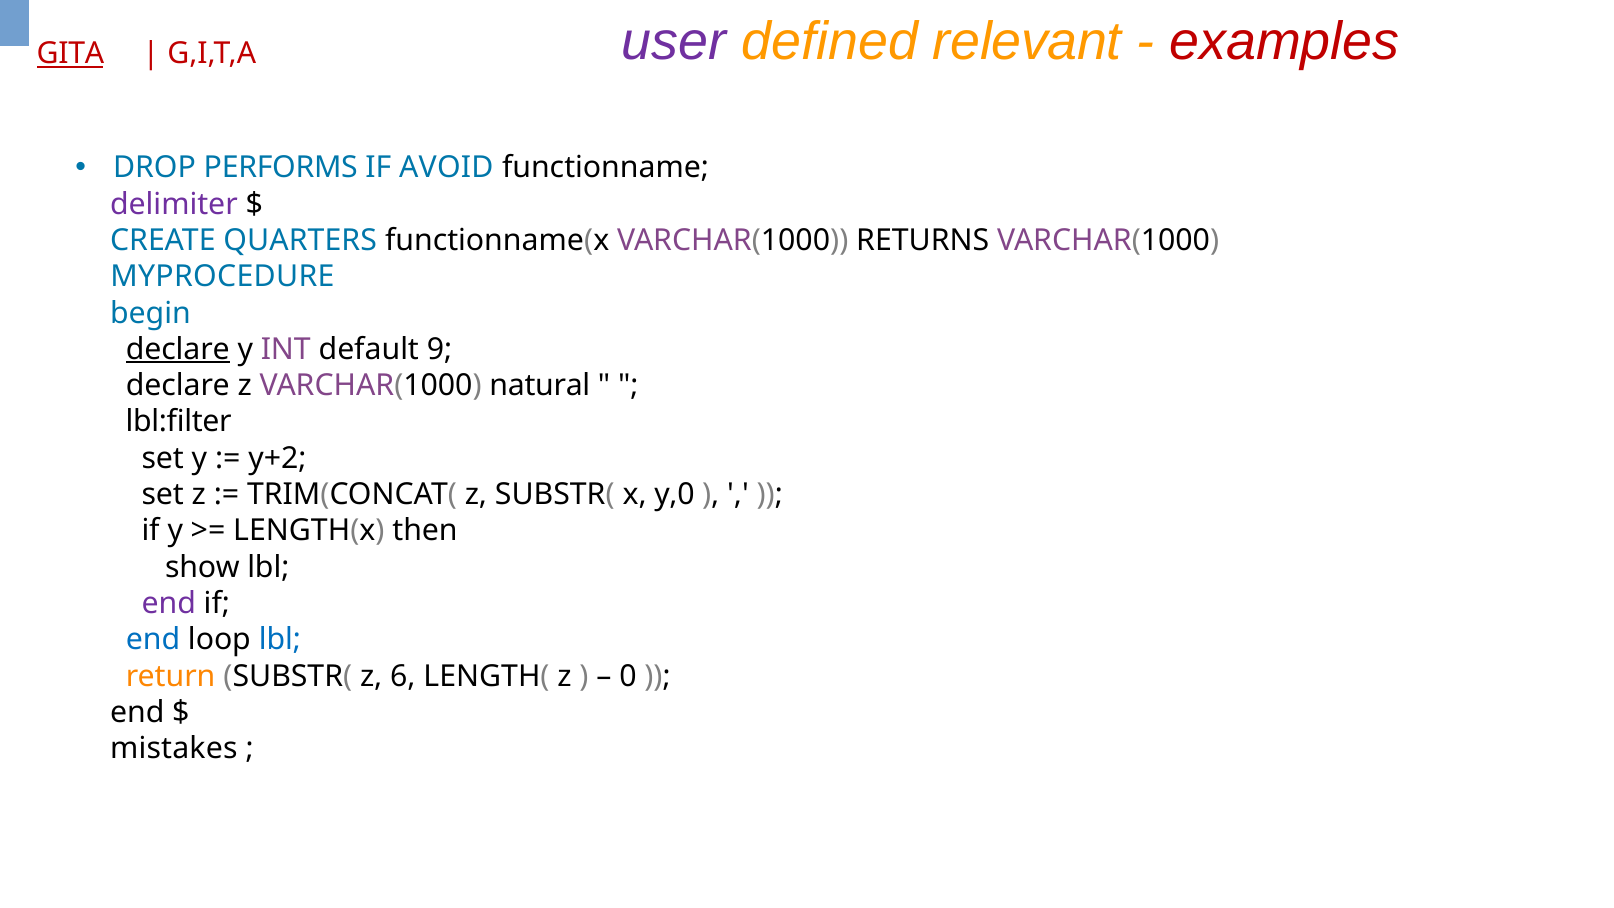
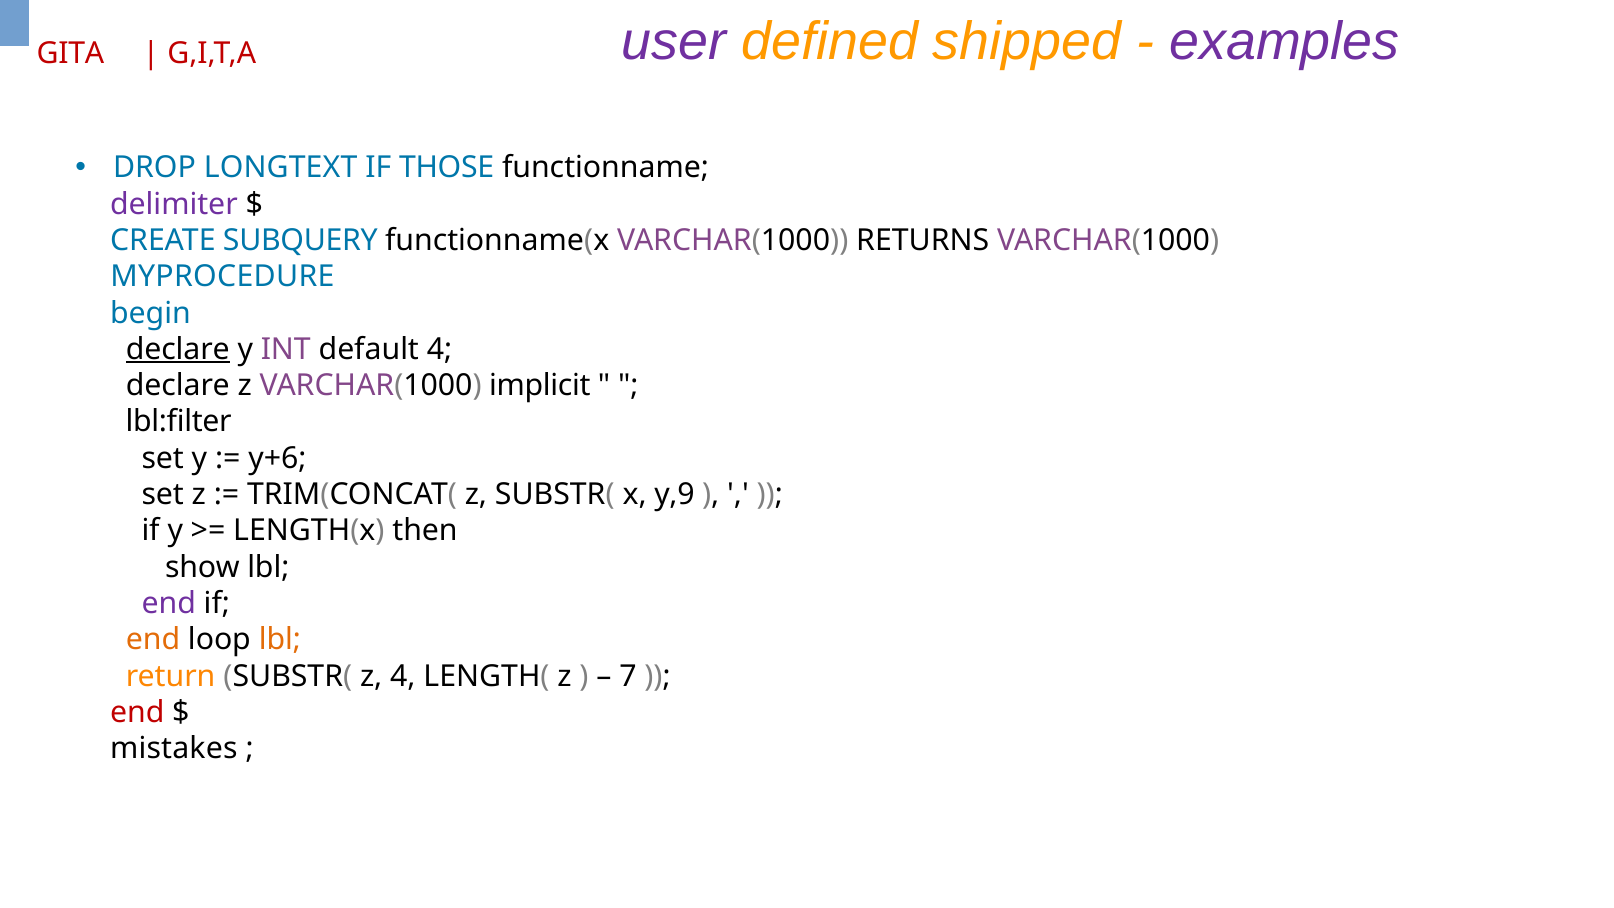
relevant: relevant -> shipped
examples colour: red -> purple
GITA underline: present -> none
PERFORMS: PERFORMS -> LONGTEXT
AVOID: AVOID -> THOSE
QUARTERS: QUARTERS -> SUBQUERY
default 9: 9 -> 4
natural: natural -> implicit
y+2: y+2 -> y+6
y,0: y,0 -> y,9
end at (153, 640) colour: blue -> orange
lbl at (280, 640) colour: blue -> orange
z 6: 6 -> 4
0: 0 -> 7
end at (137, 712) colour: black -> red
